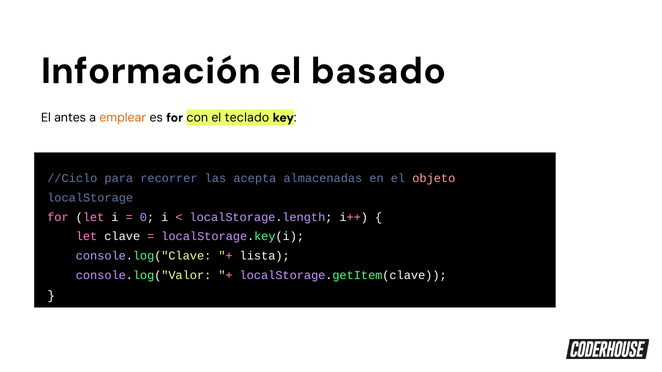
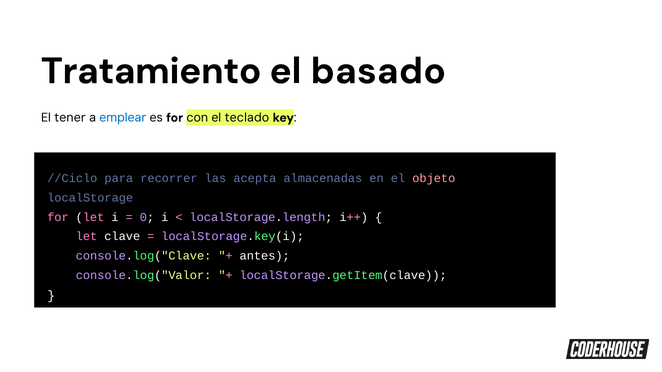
Información: Información -> Tratamiento
antes: antes -> tener
emplear colour: orange -> blue
lista: lista -> antes
